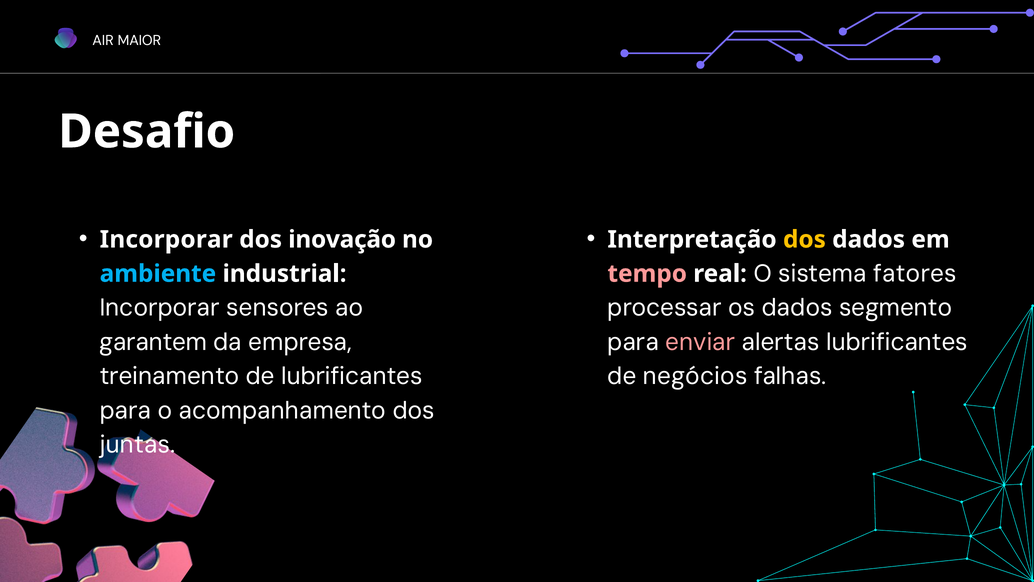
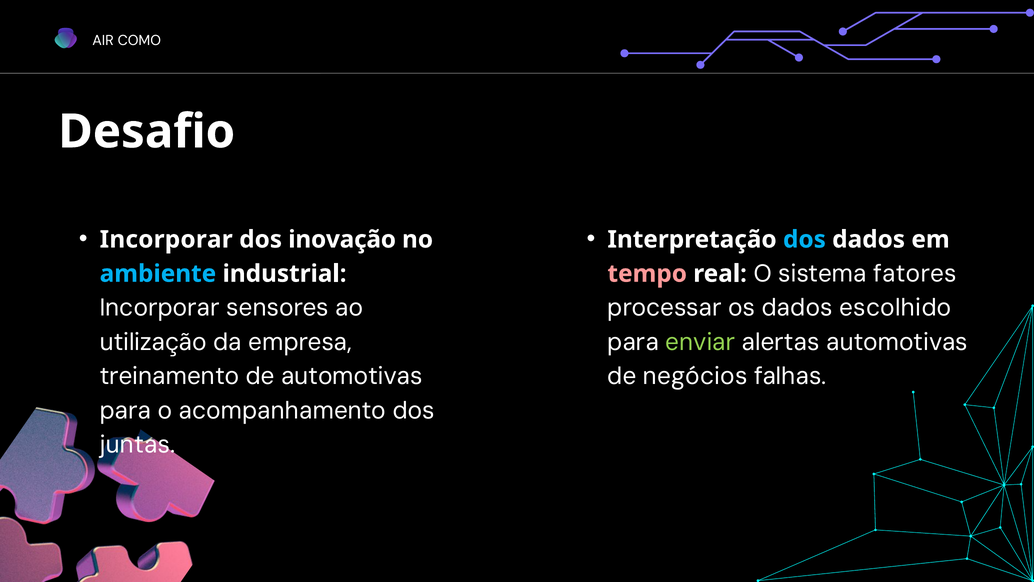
MAIOR: MAIOR -> COMO
dos at (804, 239) colour: yellow -> light blue
segmento: segmento -> escolhido
garantem: garantem -> utilização
enviar colour: pink -> light green
alertas lubrificantes: lubrificantes -> automotivas
de lubrificantes: lubrificantes -> automotivas
